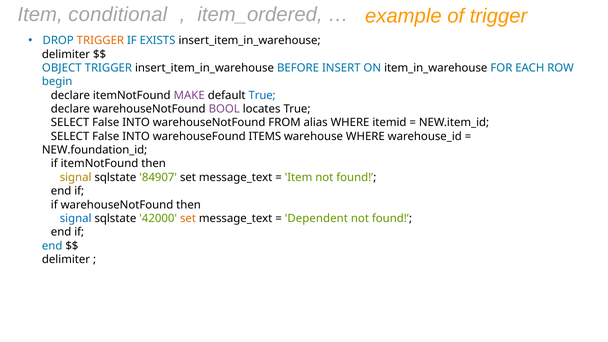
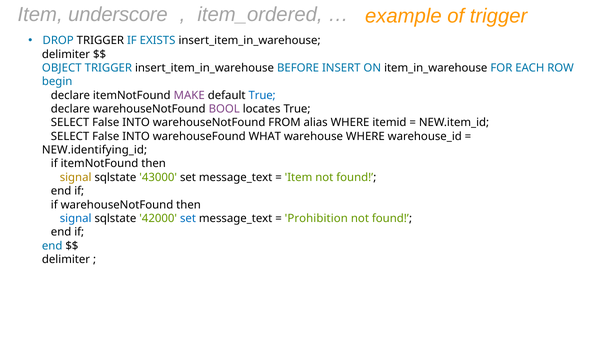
conditional: conditional -> underscore
TRIGGER at (100, 41) colour: orange -> black
ITEMS: ITEMS -> WHAT
NEW.foundation_id: NEW.foundation_id -> NEW.identifying_id
84907: 84907 -> 43000
set at (188, 218) colour: orange -> blue
Dependent: Dependent -> Prohibition
